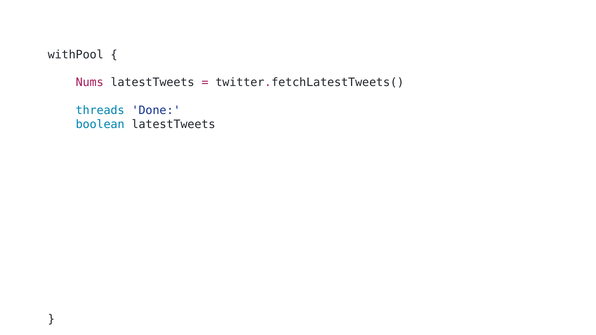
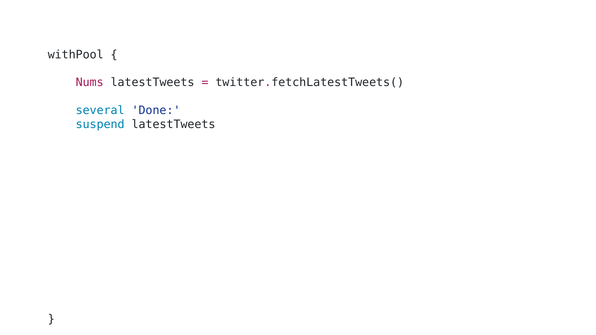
threads: threads -> several
boolean: boolean -> suspend
